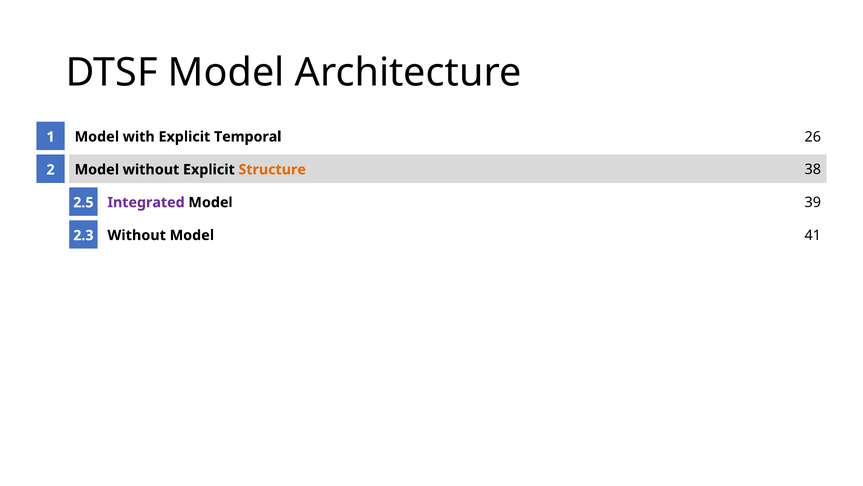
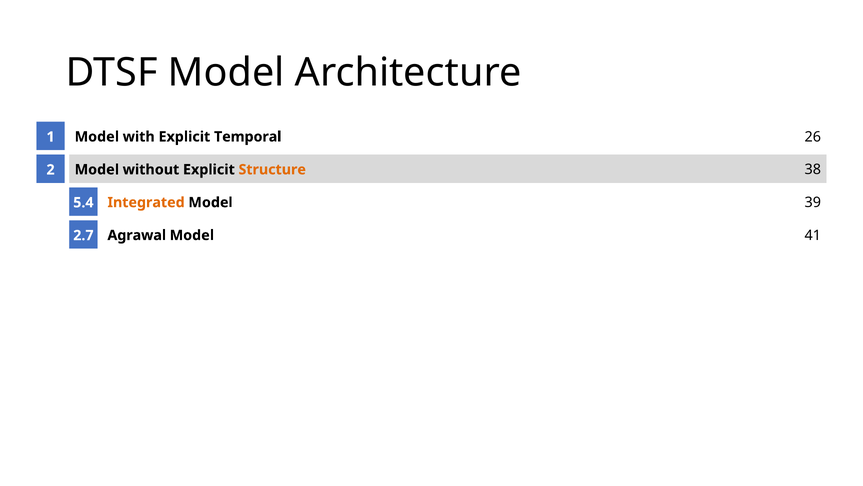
Integrated colour: purple -> orange
2.5: 2.5 -> 5.4
Without at (137, 235): Without -> Agrawal
2.3: 2.3 -> 2.7
